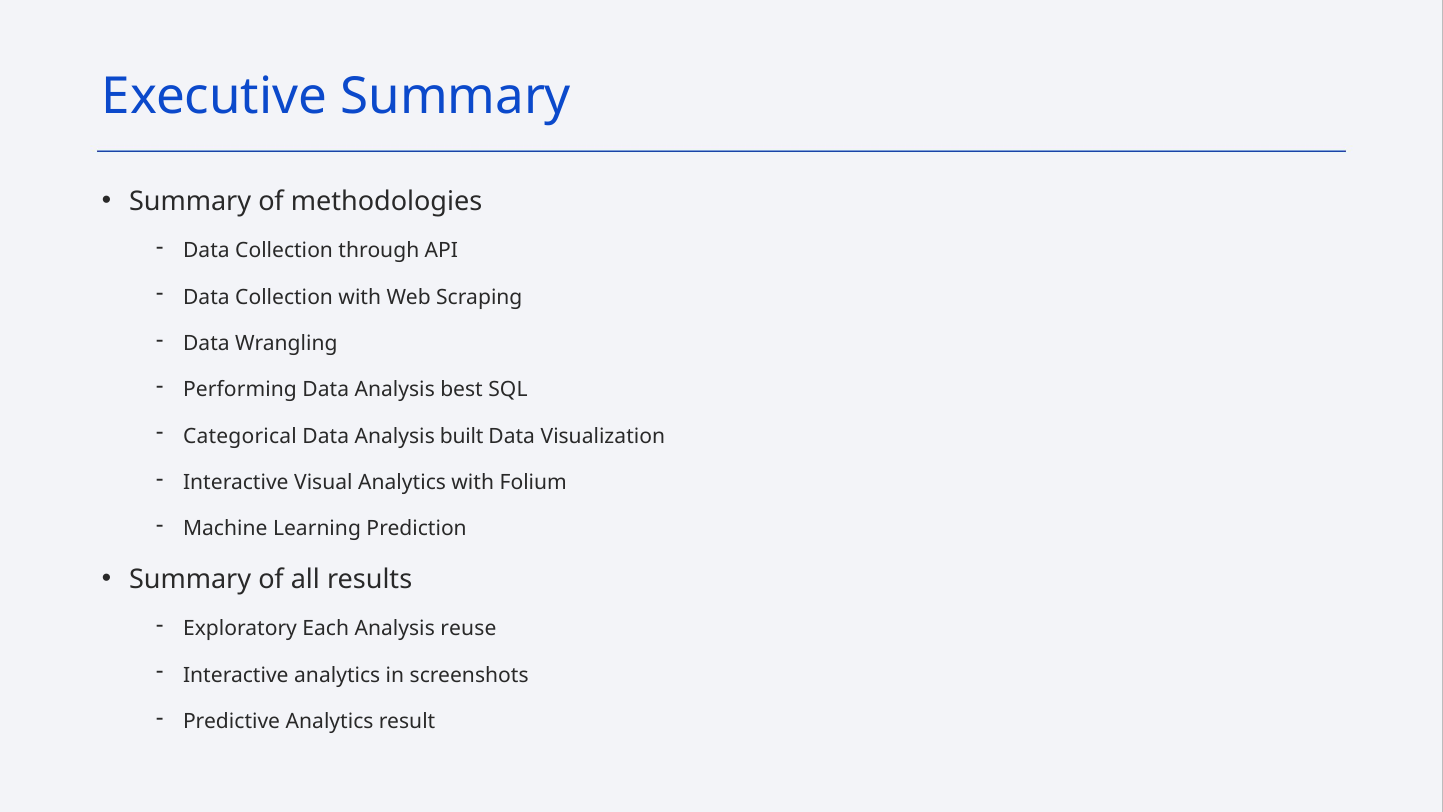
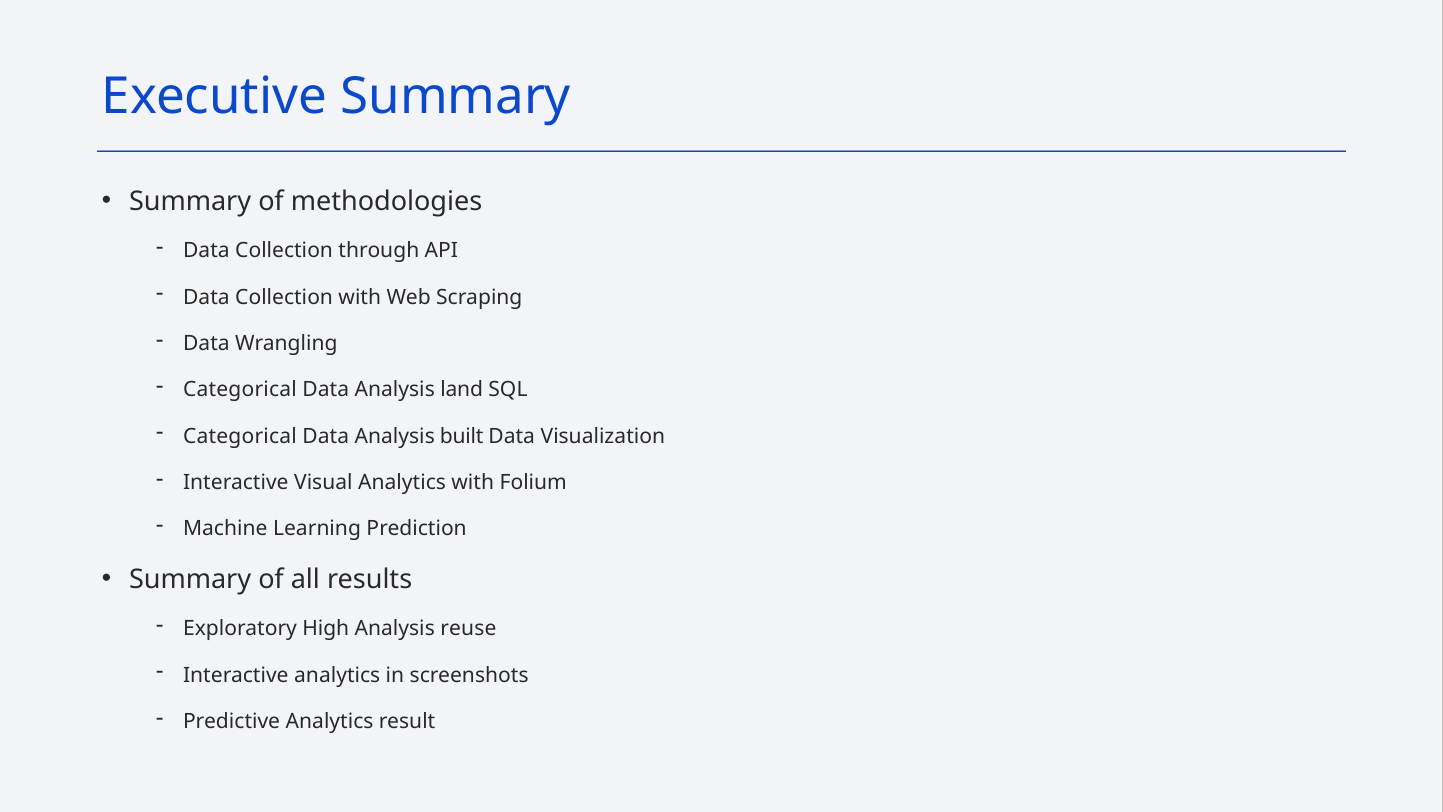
Performing at (240, 390): Performing -> Categorical
best: best -> land
Each: Each -> High
